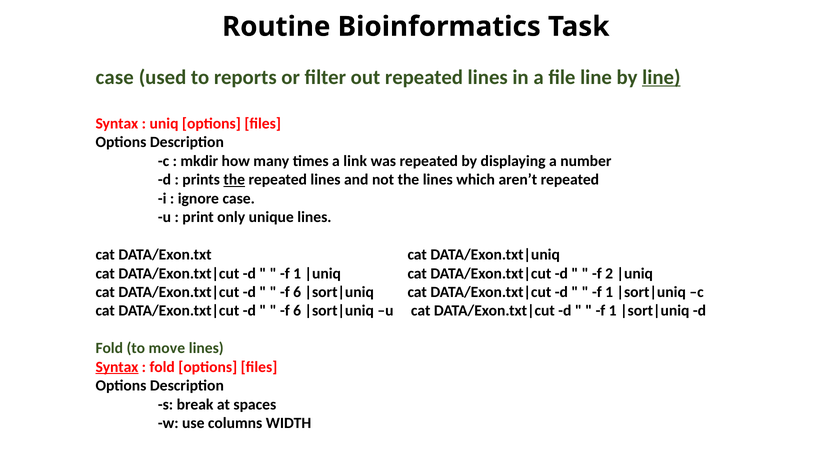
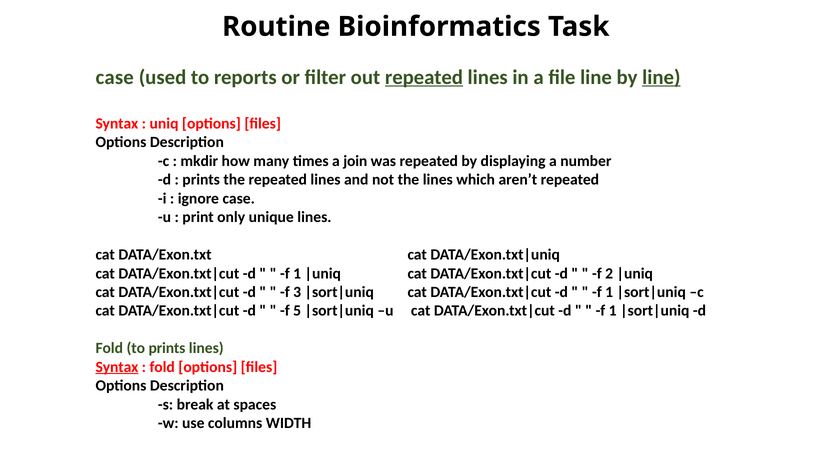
repeated at (424, 77) underline: none -> present
link: link -> join
the at (234, 180) underline: present -> none
6 at (297, 292): 6 -> 3
6 at (297, 311): 6 -> 5
to move: move -> prints
